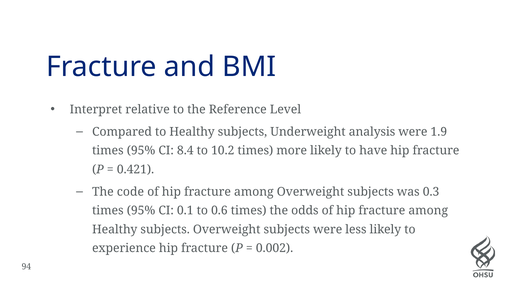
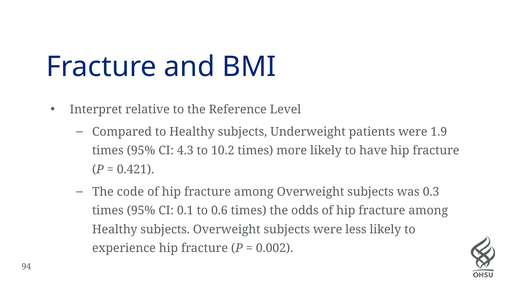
analysis: analysis -> patients
8.4: 8.4 -> 4.3
